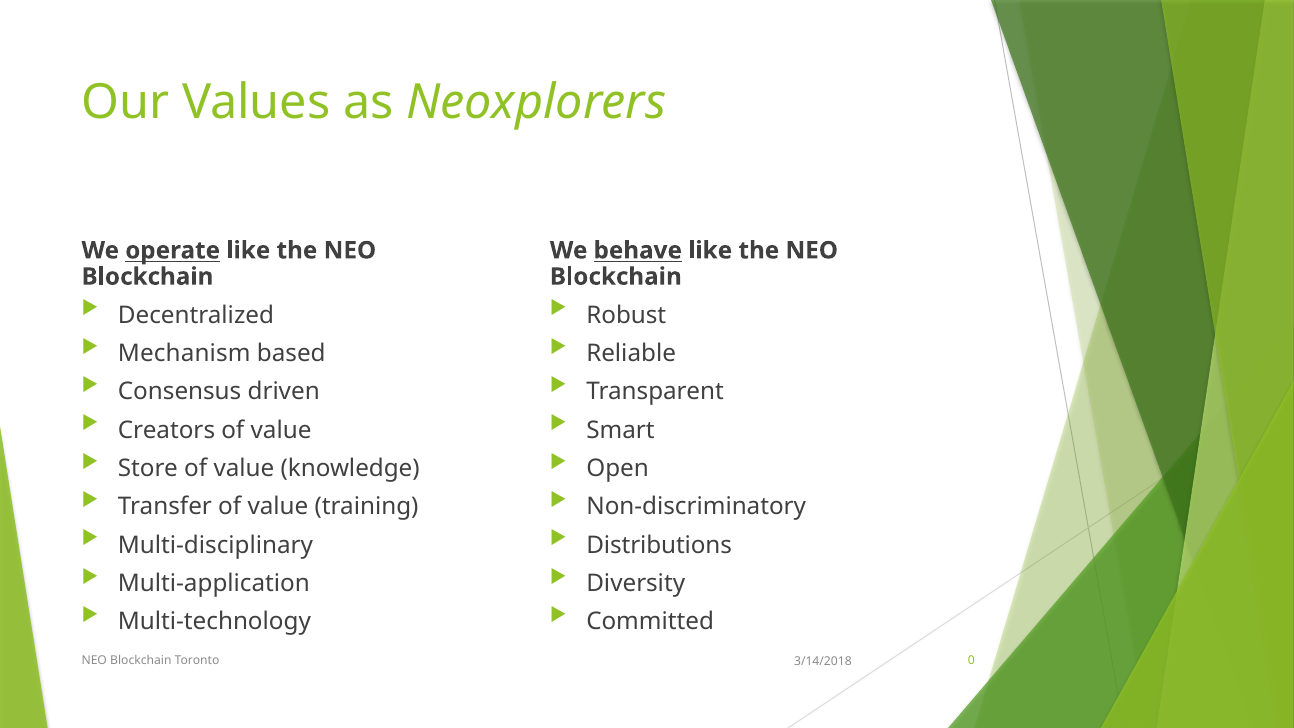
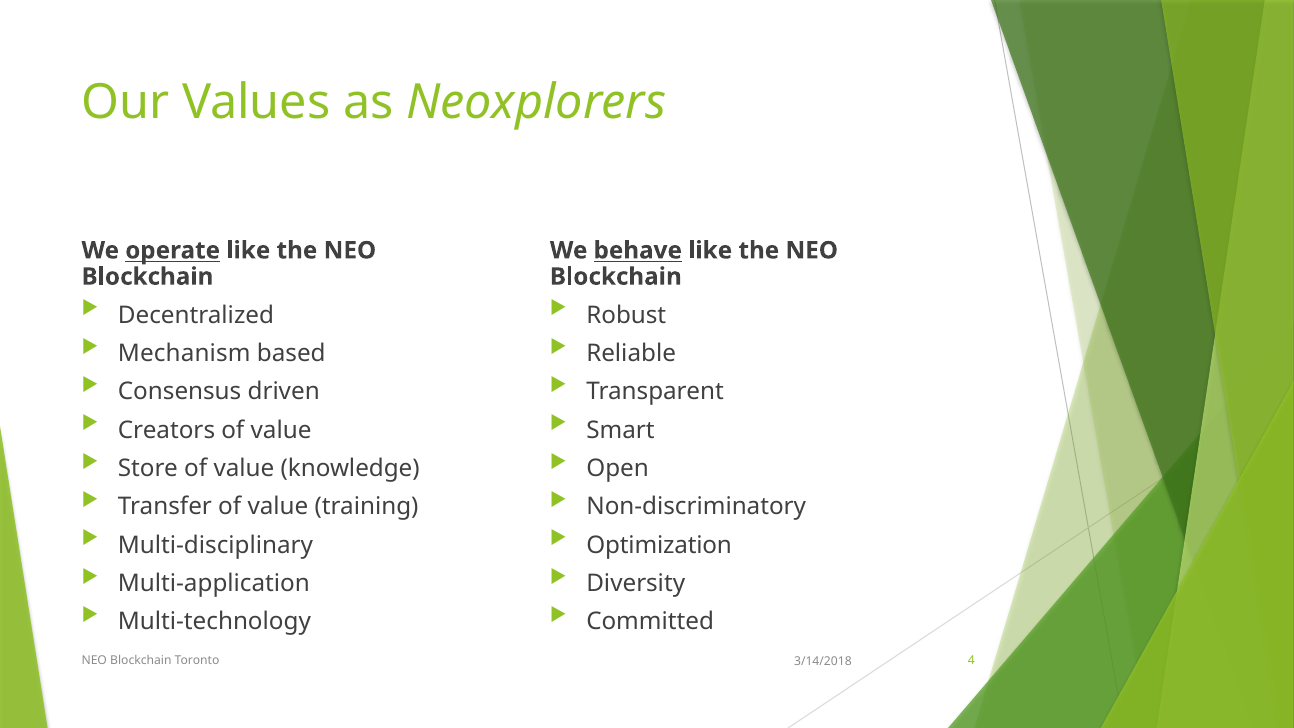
Distributions: Distributions -> Optimization
0: 0 -> 4
